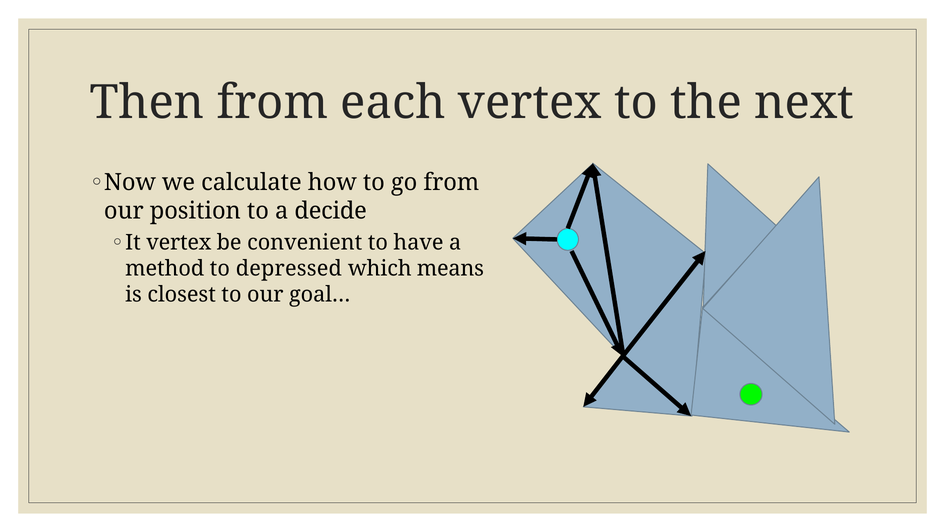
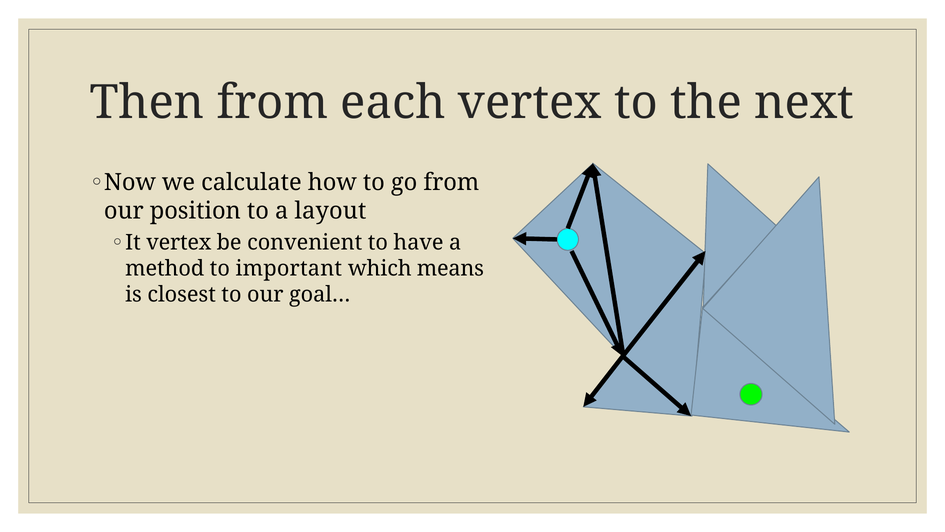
decide: decide -> layout
depressed: depressed -> important
